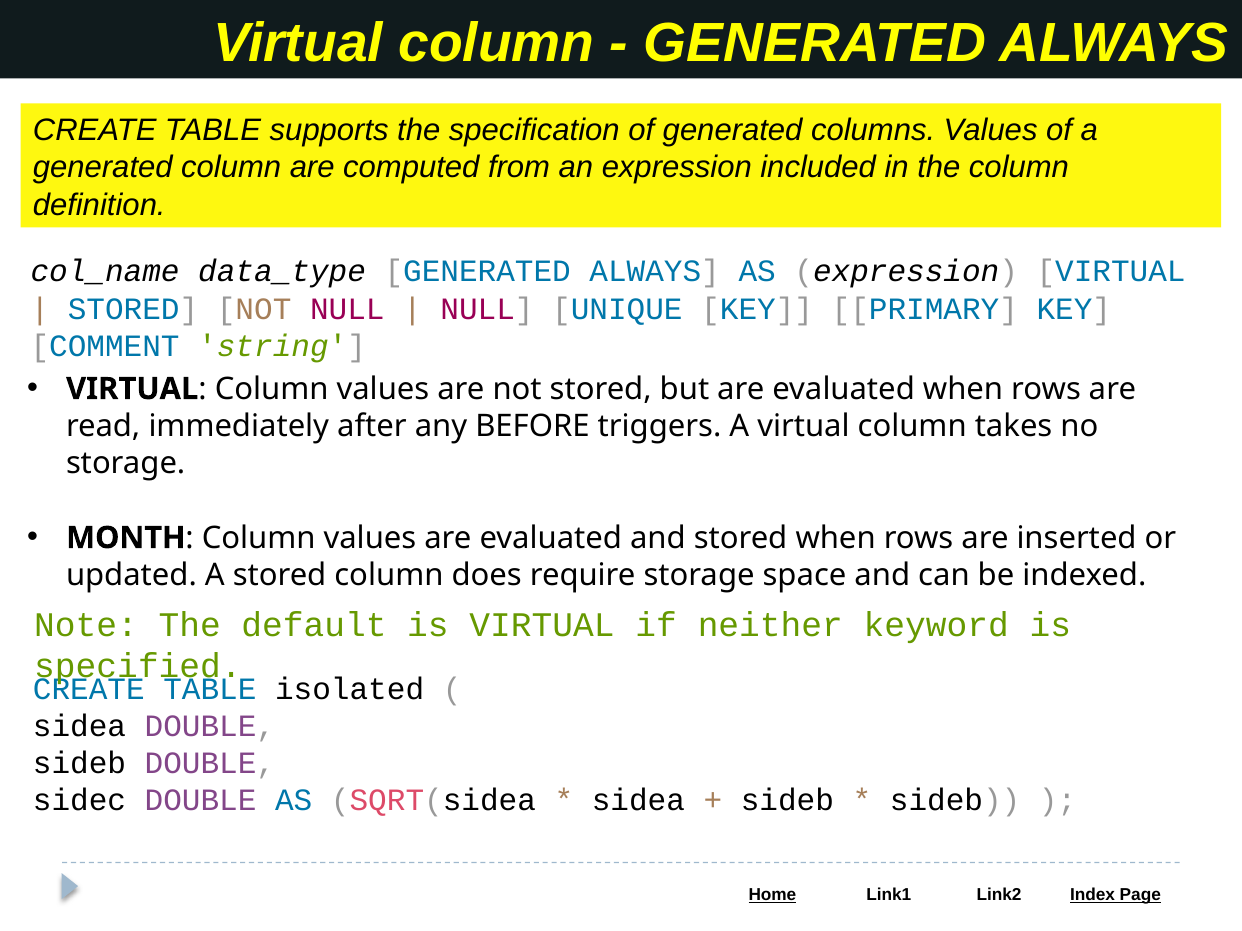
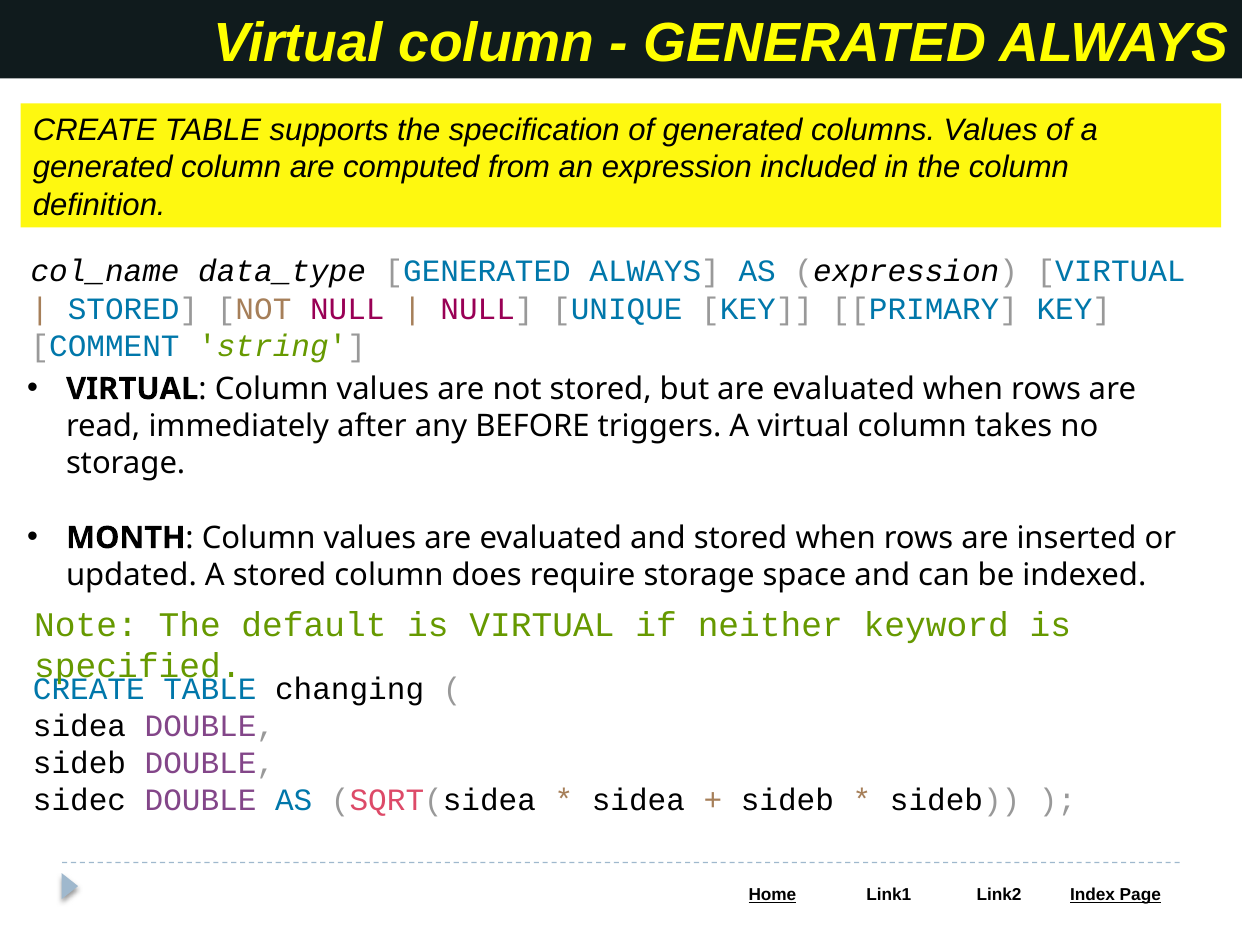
isolated: isolated -> changing
